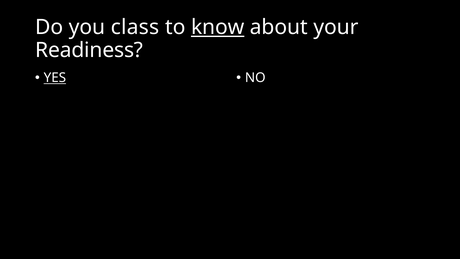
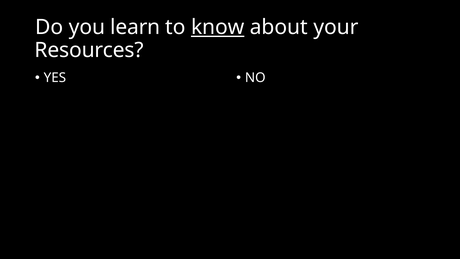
class: class -> learn
Readiness: Readiness -> Resources
YES underline: present -> none
